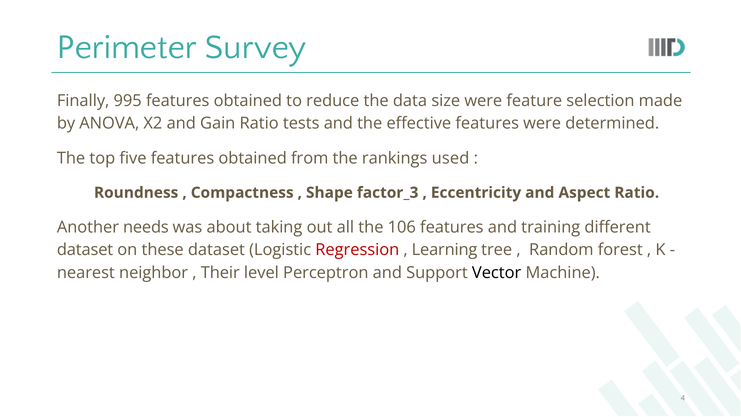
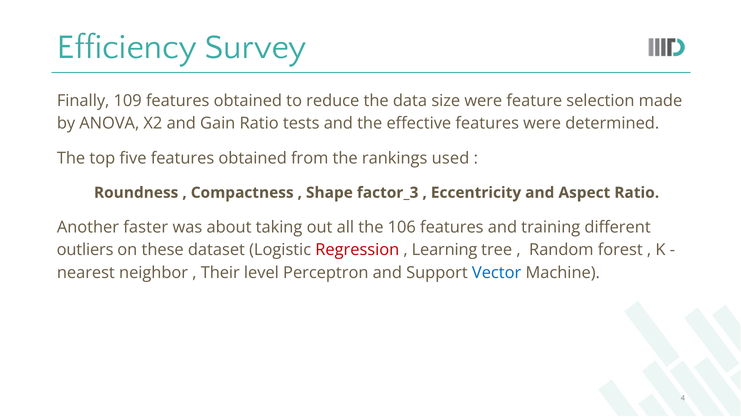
Perimeter: Perimeter -> Efficiency
995: 995 -> 109
needs: needs -> faster
dataset at (85, 250): dataset -> outliers
Vector colour: black -> blue
